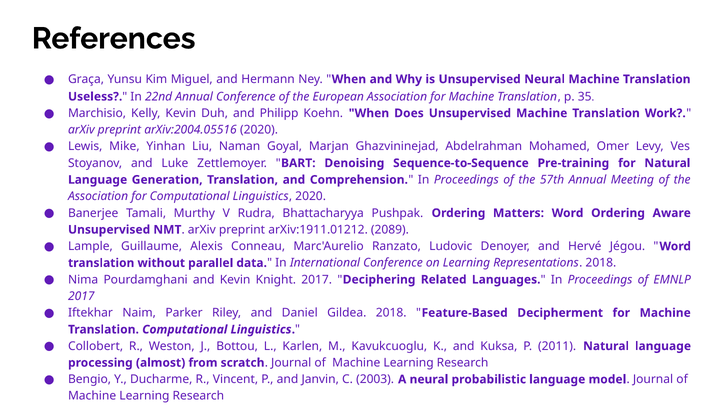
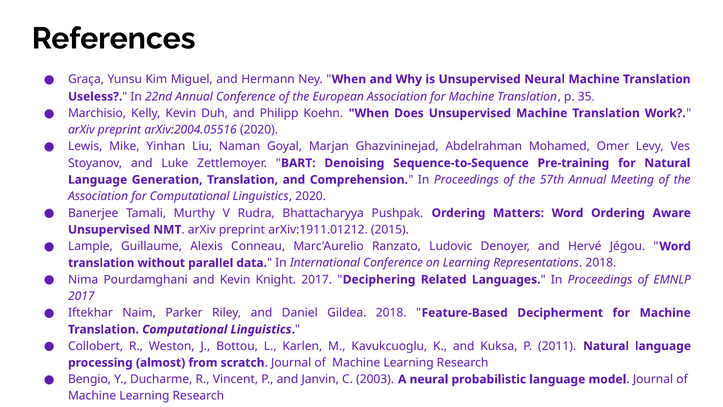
2089: 2089 -> 2015
